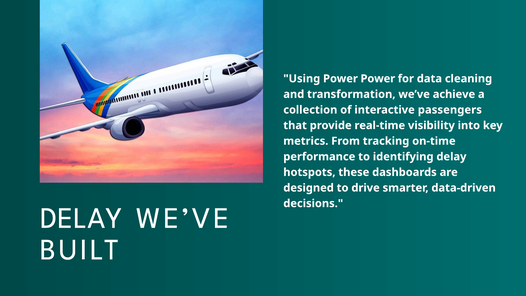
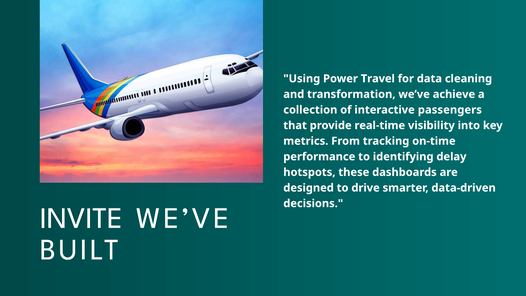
Power Power: Power -> Travel
DELAY at (81, 218): DELAY -> INVITE
